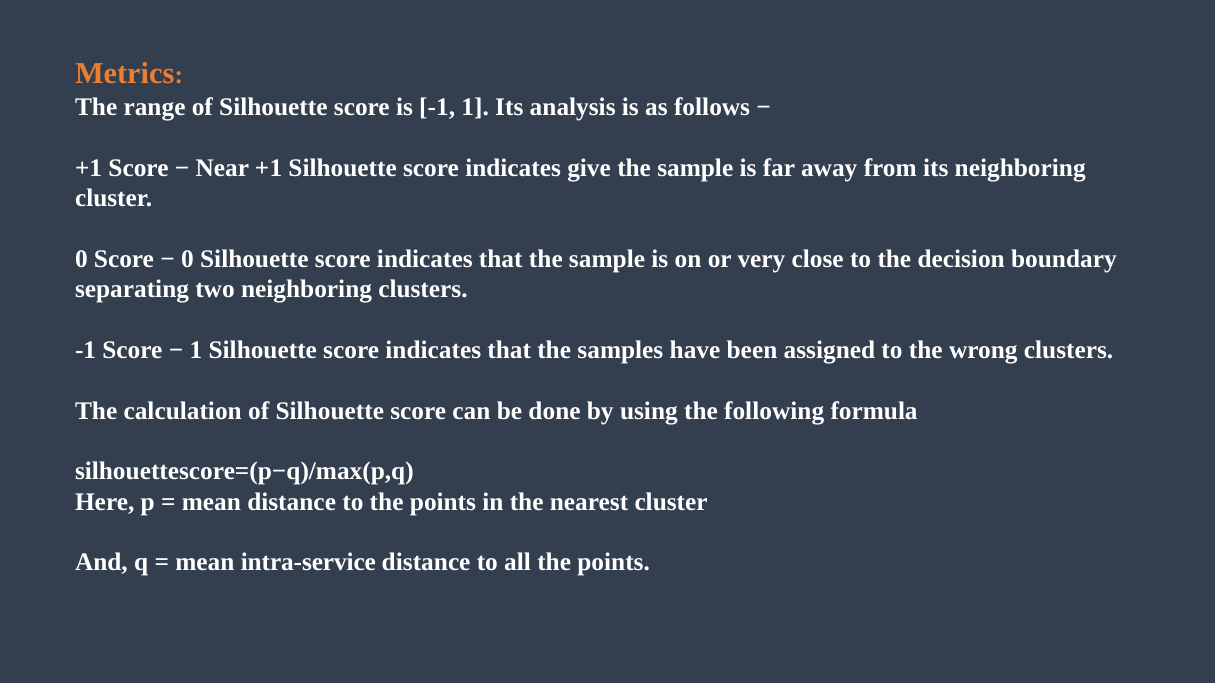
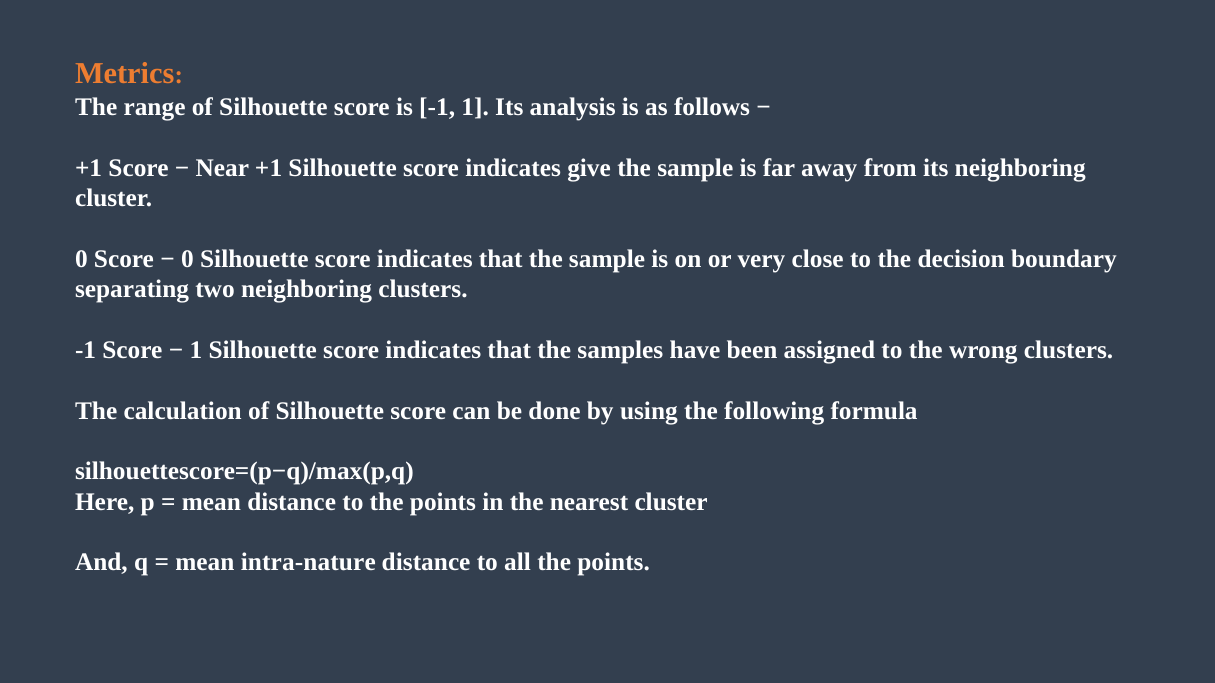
intra-service: intra-service -> intra-nature
